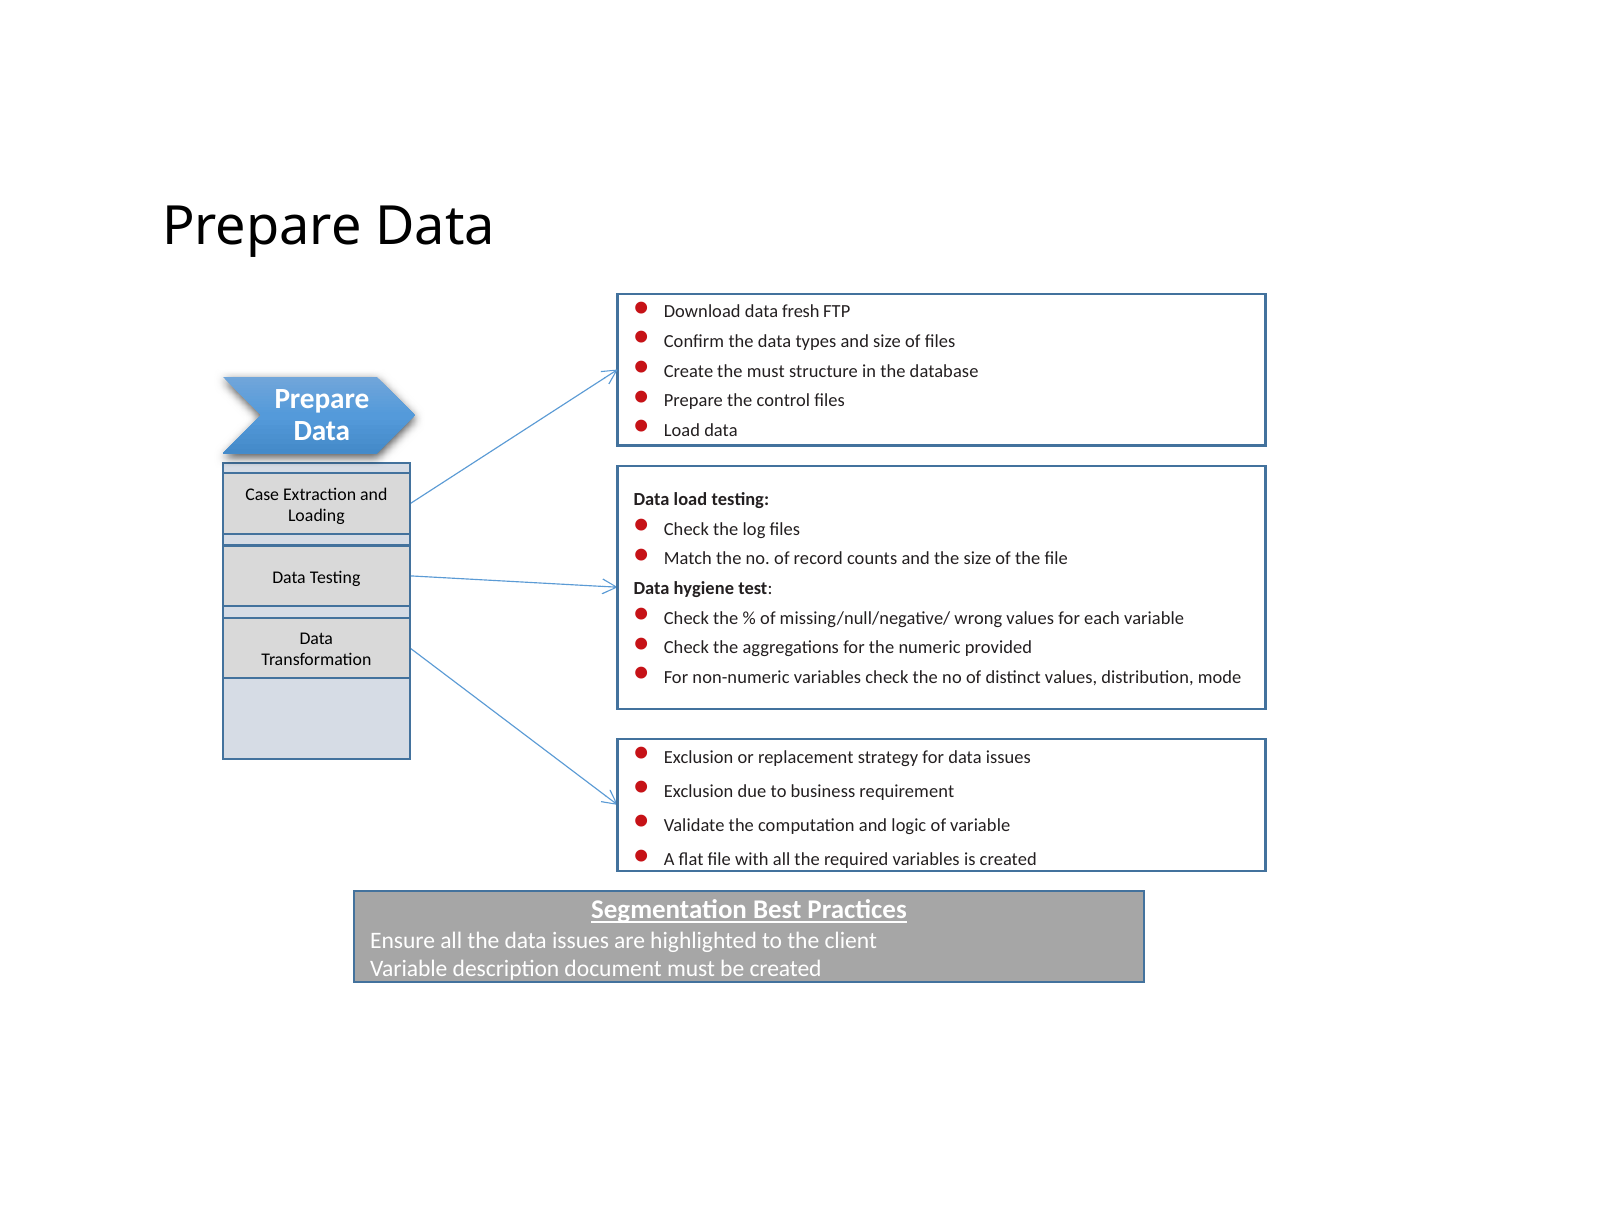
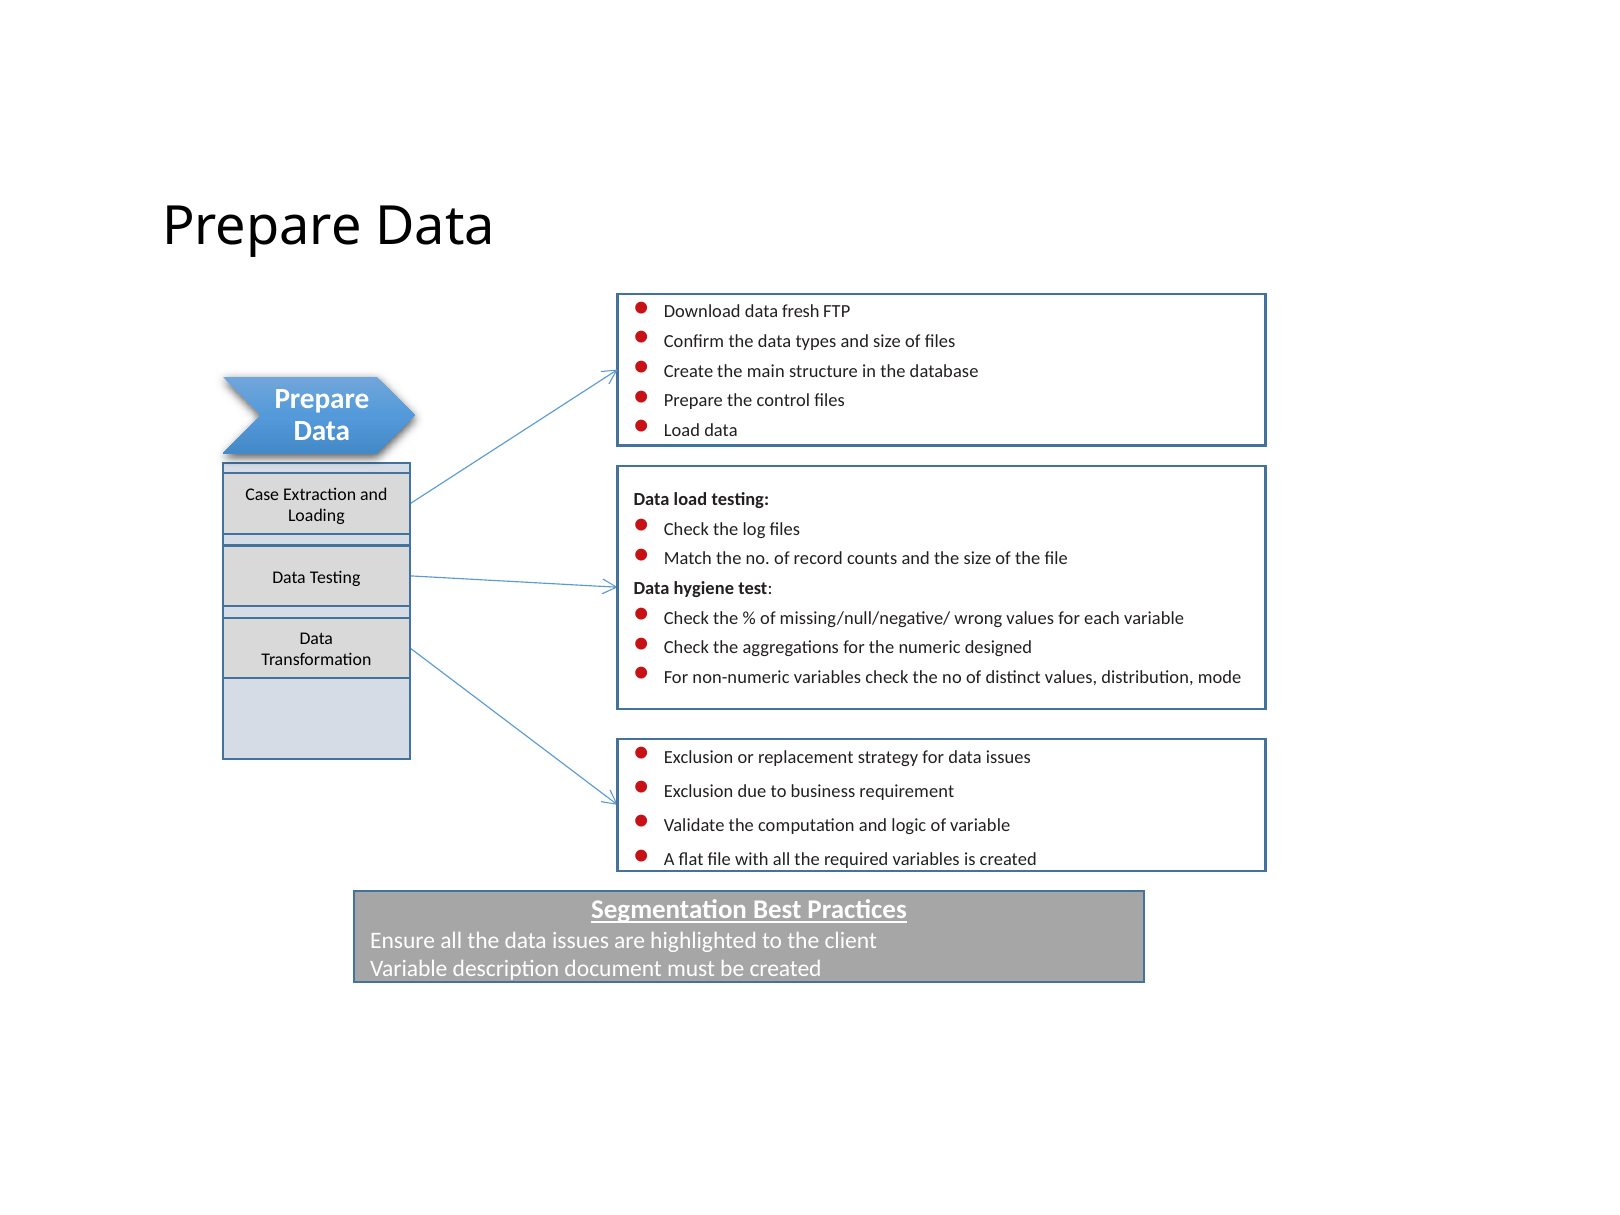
the must: must -> main
provided: provided -> designed
